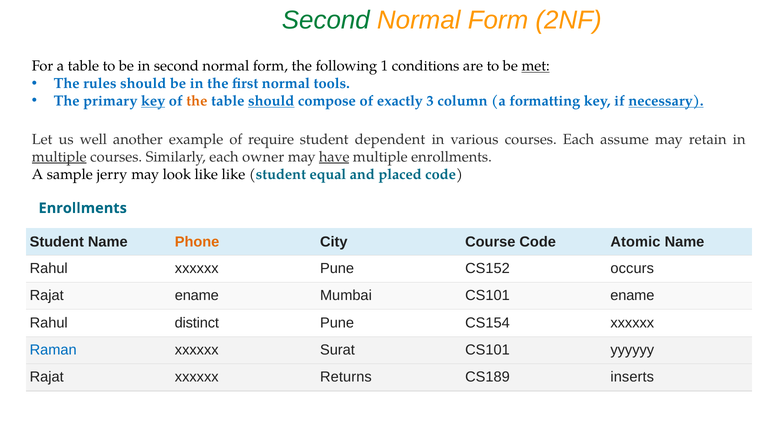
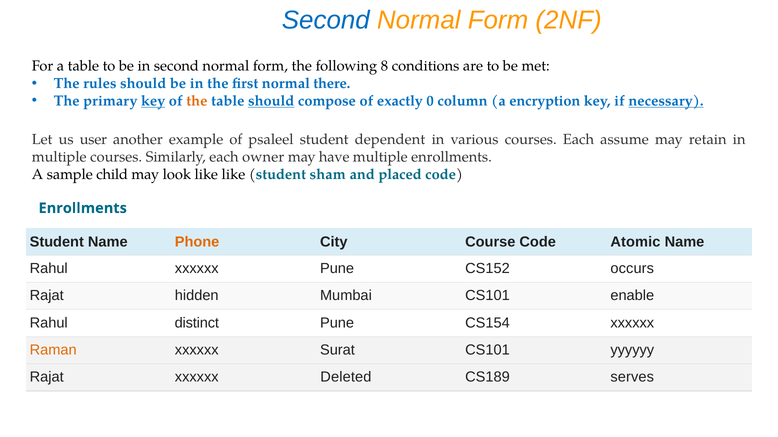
Second at (326, 20) colour: green -> blue
1: 1 -> 8
met underline: present -> none
tools: tools -> there
3: 3 -> 0
formatting: formatting -> encryption
well: well -> user
require: require -> psaleel
multiple at (59, 157) underline: present -> none
have underline: present -> none
jerry: jerry -> child
equal: equal -> sham
Rajat ename: ename -> hidden
CS101 ename: ename -> enable
Raman colour: blue -> orange
Returns: Returns -> Deleted
inserts: inserts -> serves
